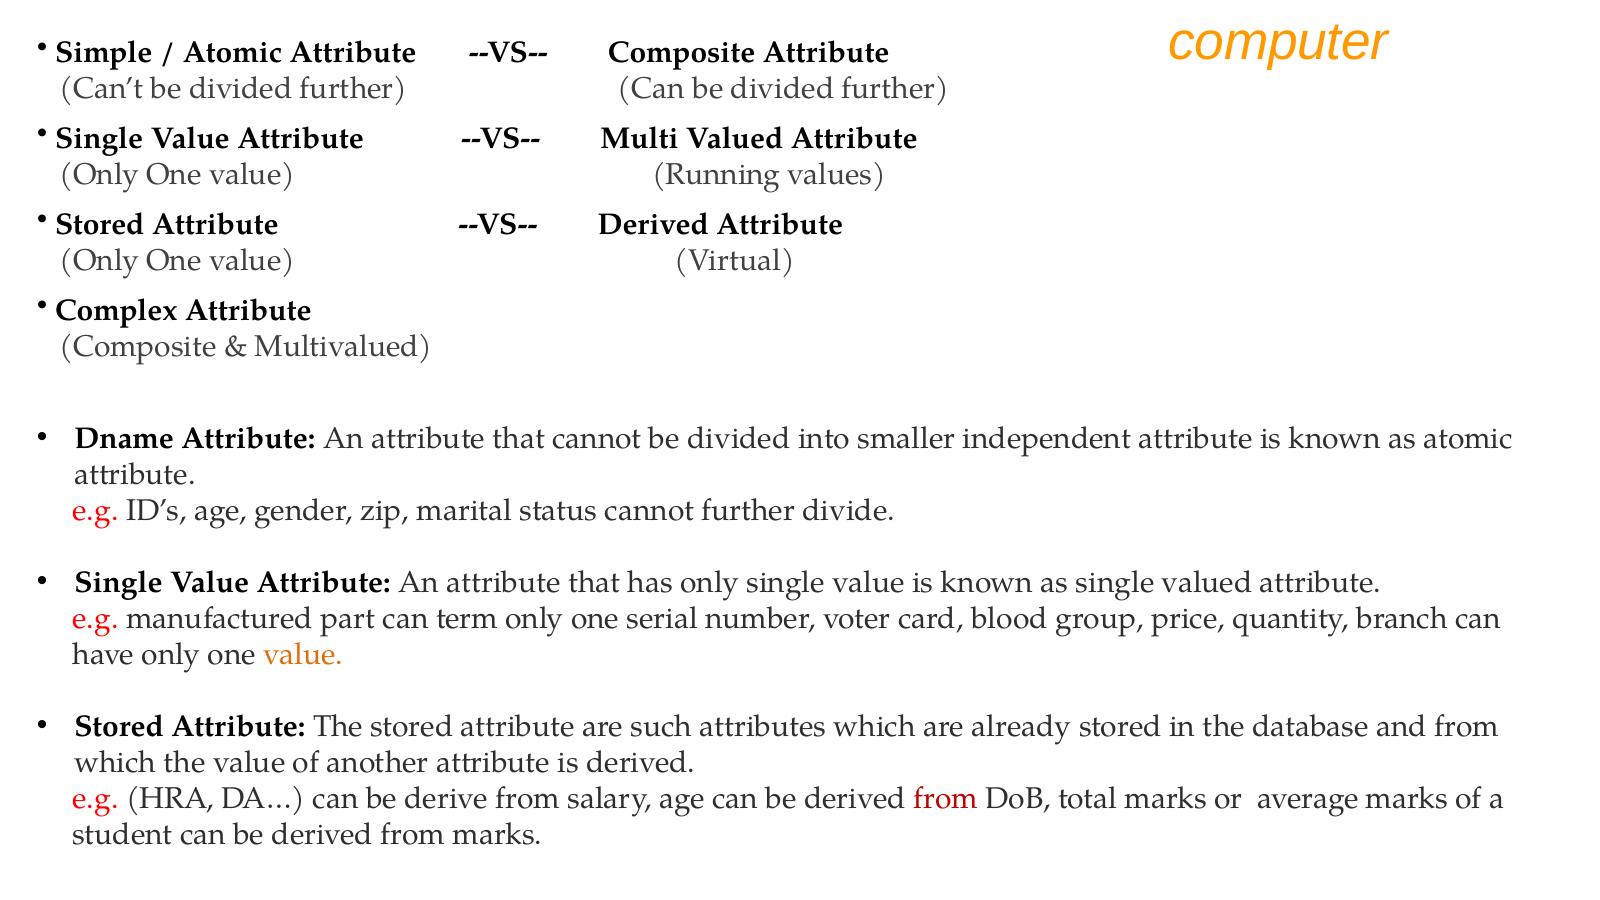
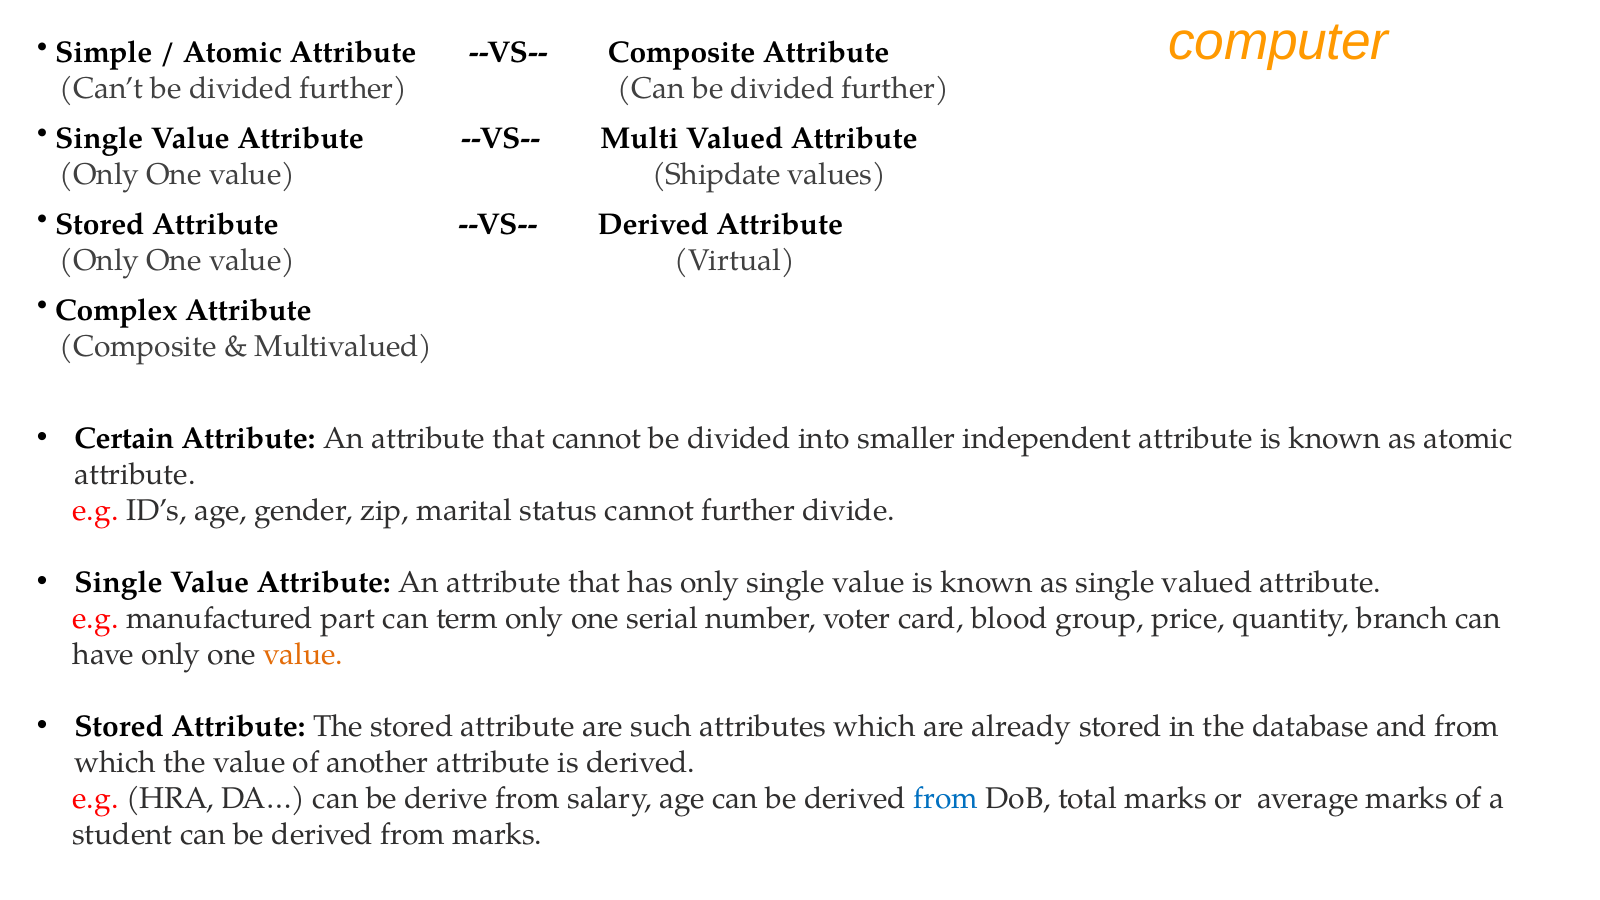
Running: Running -> Shipdate
Dname: Dname -> Certain
from at (946, 798) colour: red -> blue
